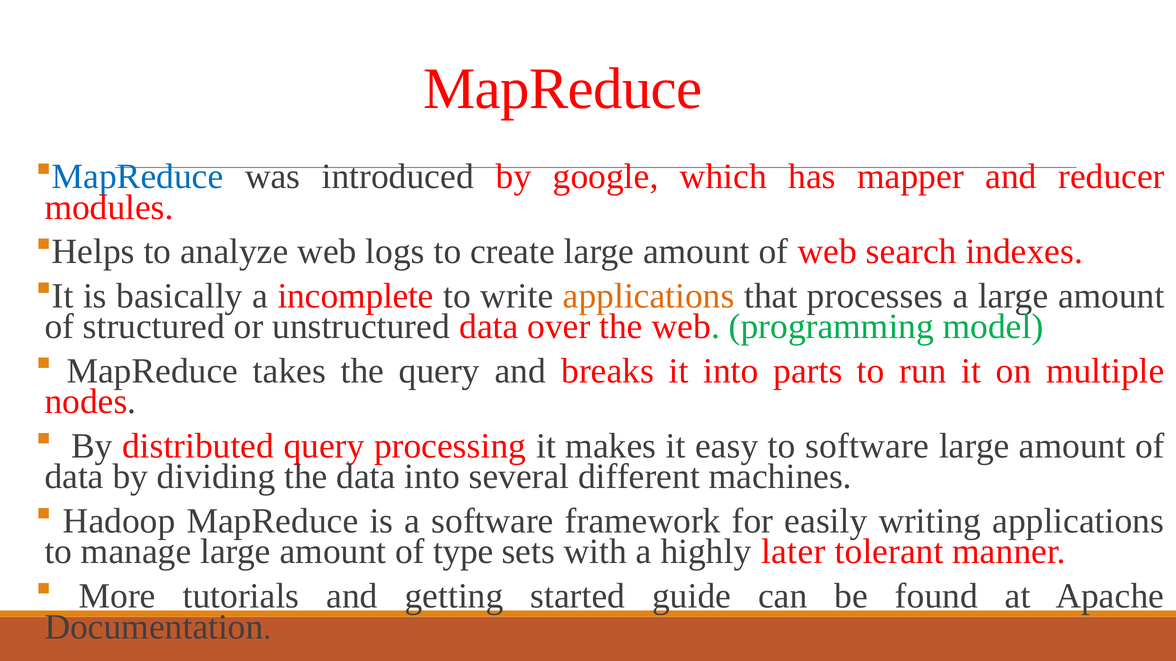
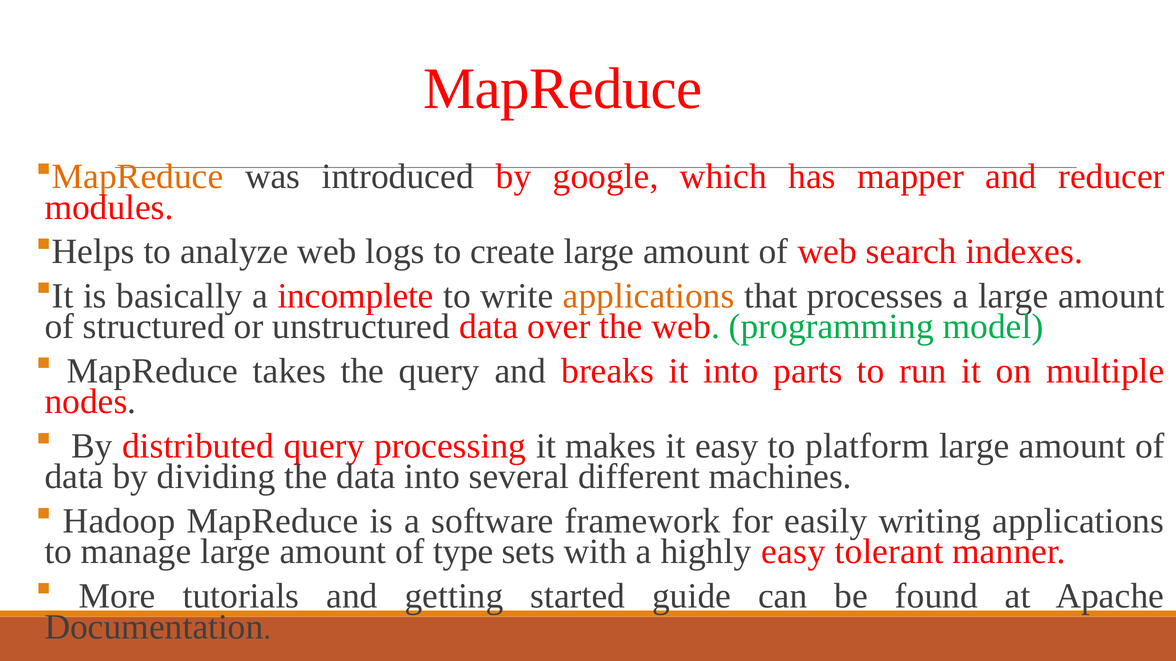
MapReduce at (138, 177) colour: blue -> orange
to software: software -> platform
highly later: later -> easy
